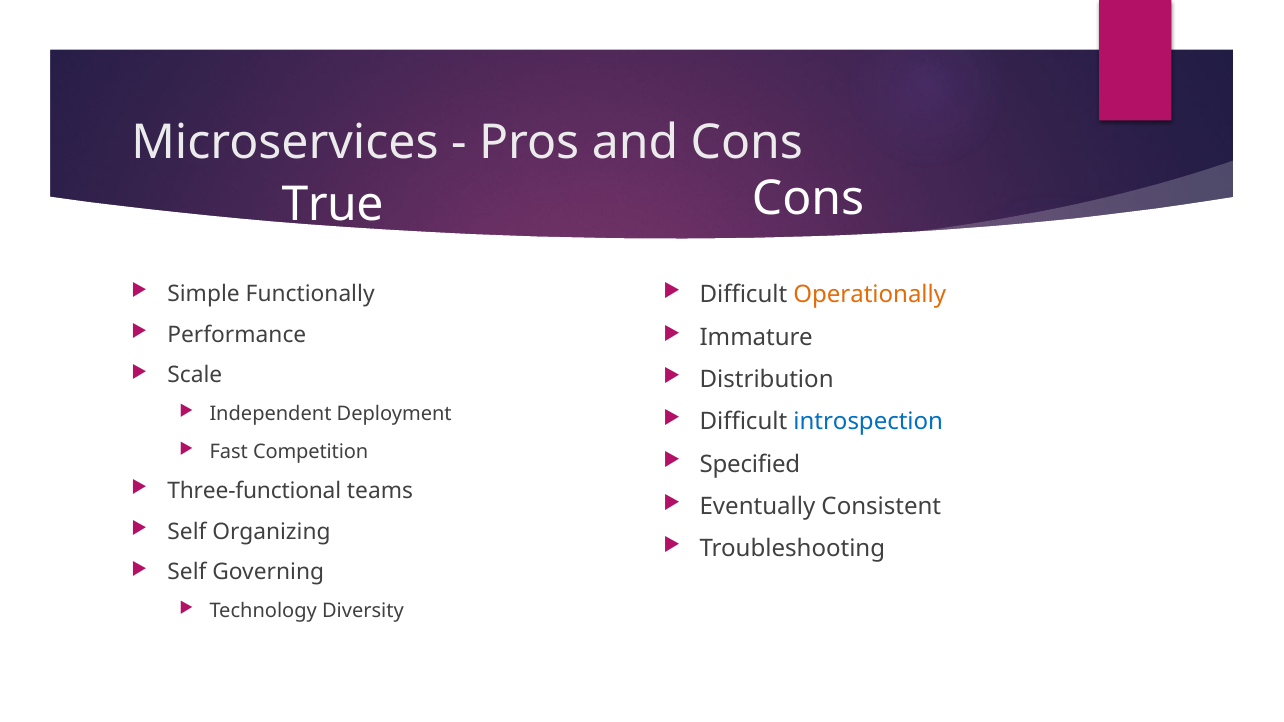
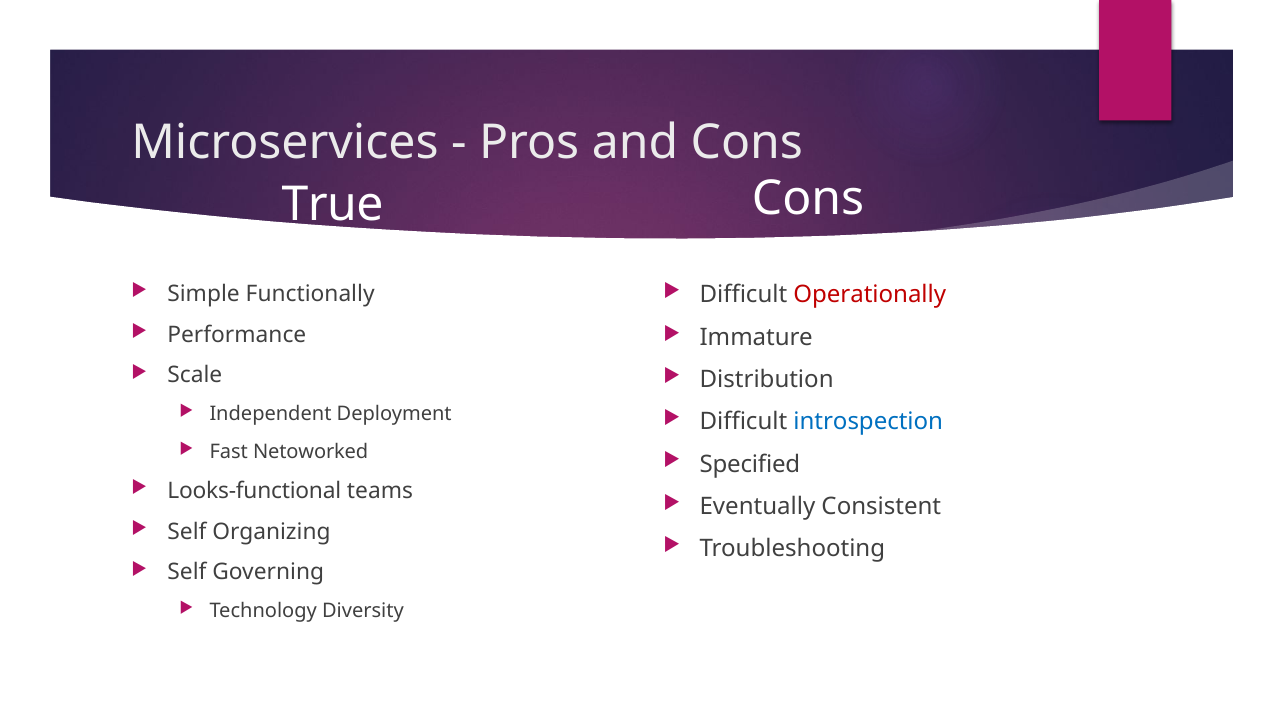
Operationally colour: orange -> red
Competition: Competition -> Netoworked
Three-functional: Three-functional -> Looks-functional
